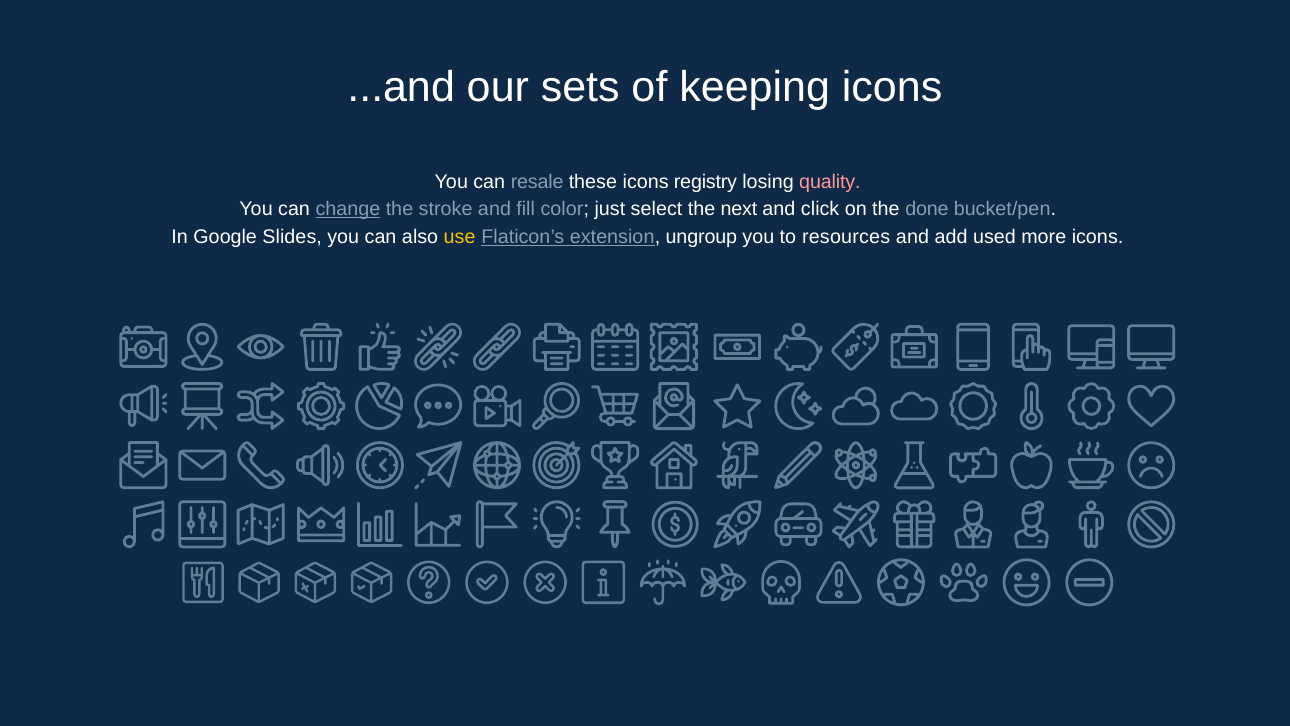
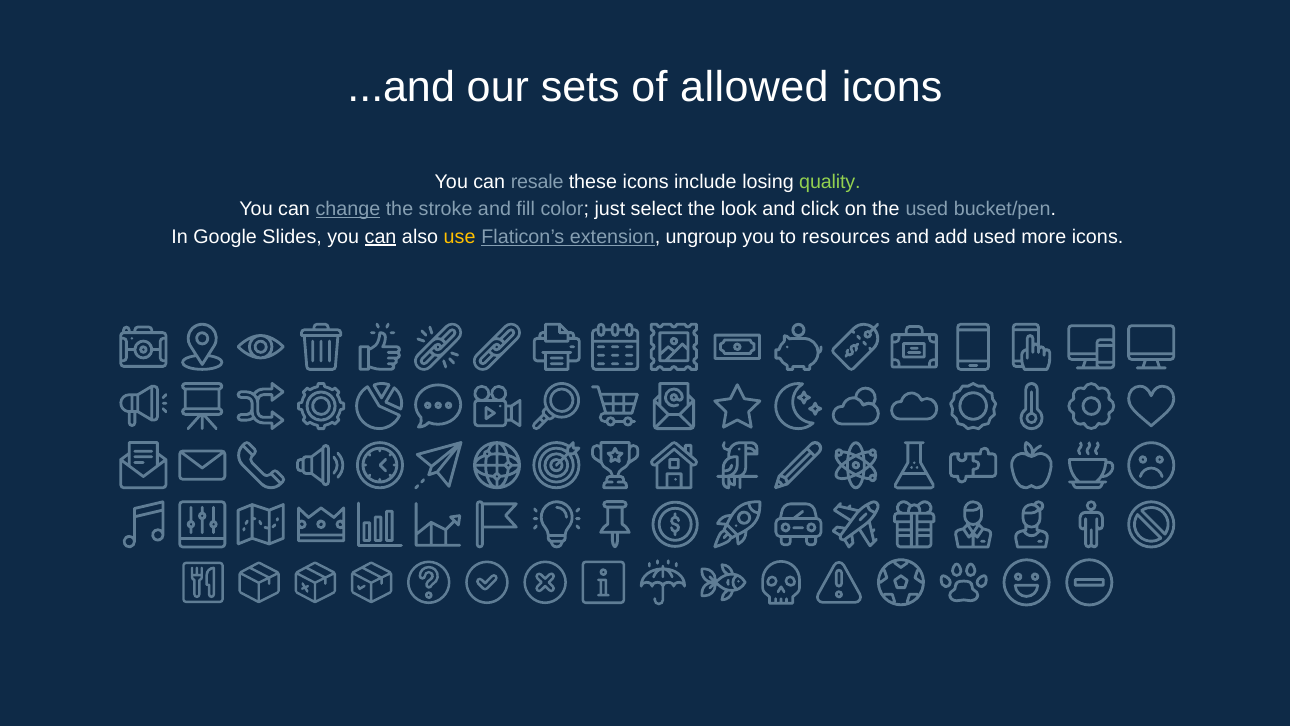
keeping: keeping -> allowed
registry: registry -> include
quality colour: pink -> light green
next: next -> look
the done: done -> used
can at (381, 236) underline: none -> present
